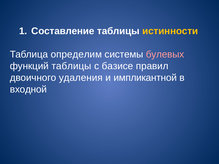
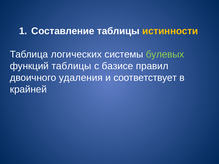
определим: определим -> логических
булевых colour: pink -> light green
импликантной: импликантной -> соответствует
входной: входной -> крайней
